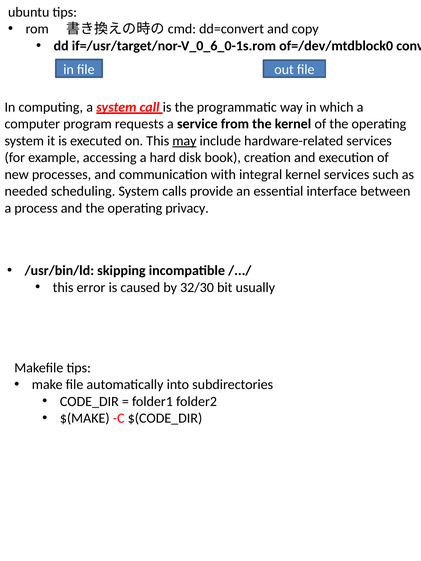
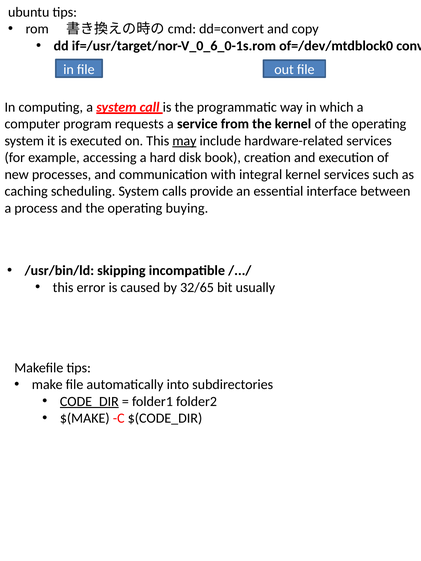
needed: needed -> caching
privacy: privacy -> buying
32/30: 32/30 -> 32/65
CODE_DIR underline: none -> present
